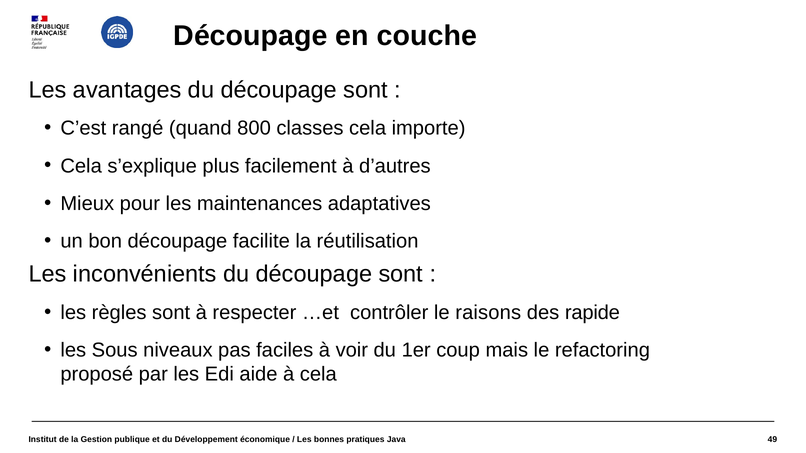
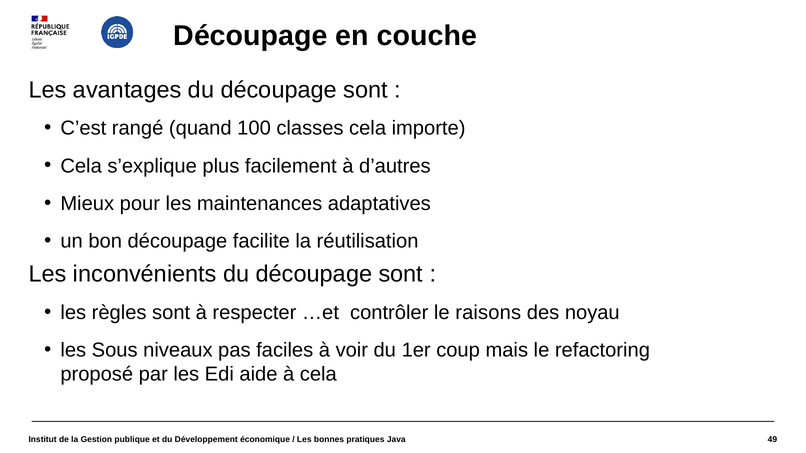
800: 800 -> 100
rapide: rapide -> noyau
